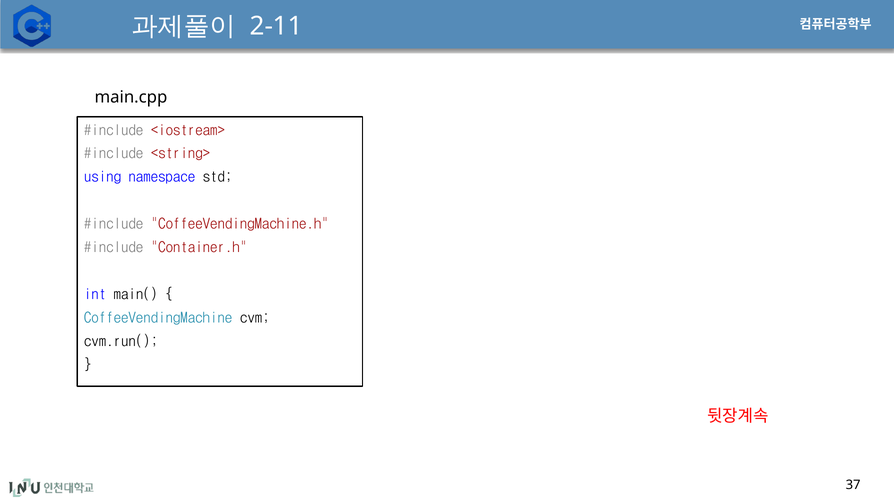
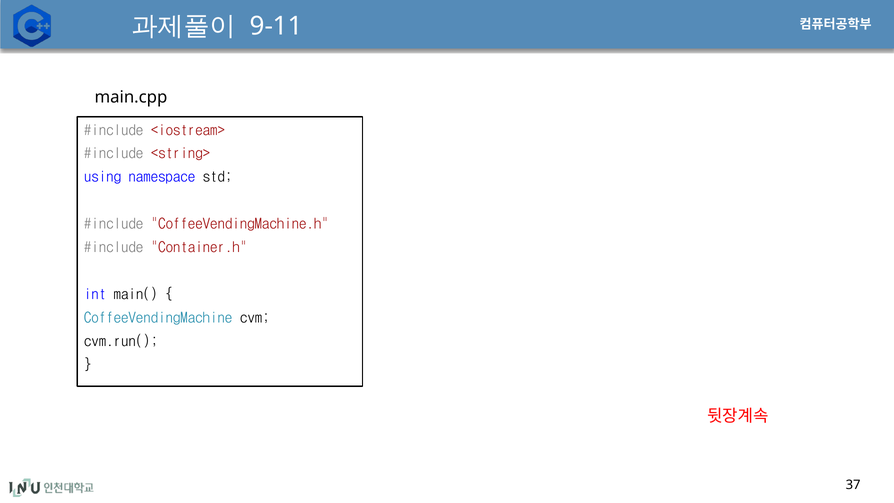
2-11: 2-11 -> 9-11
